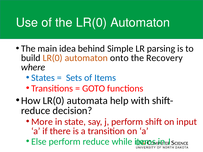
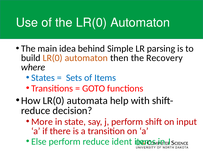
onto: onto -> then
while: while -> ident
